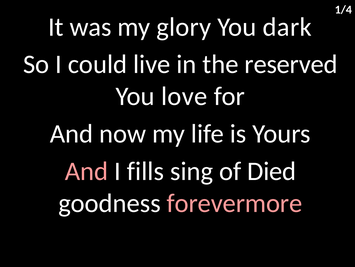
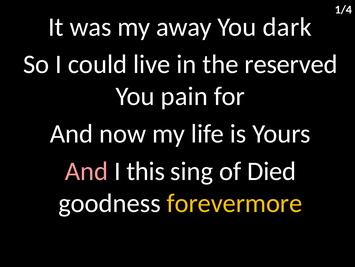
glory: glory -> away
love: love -> pain
fills: fills -> this
forevermore colour: pink -> yellow
